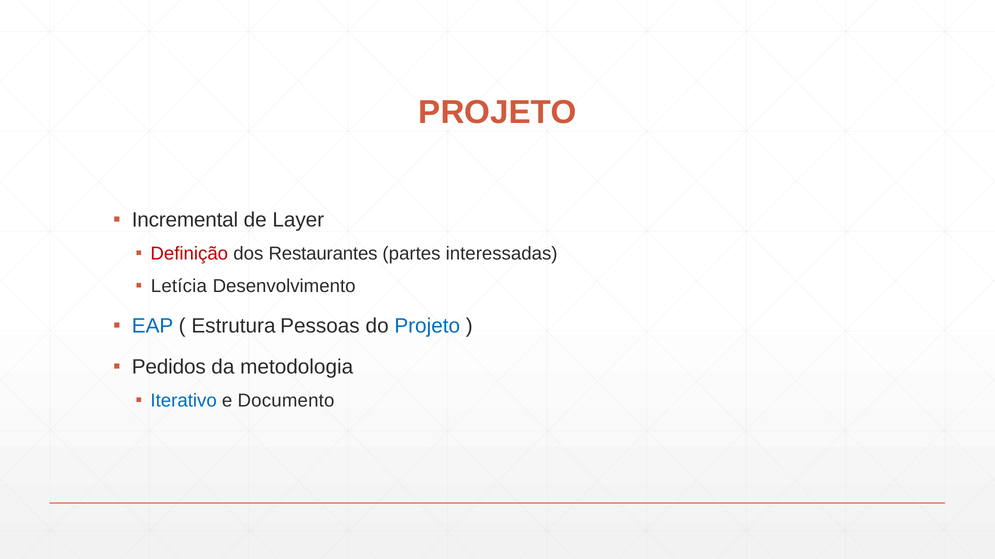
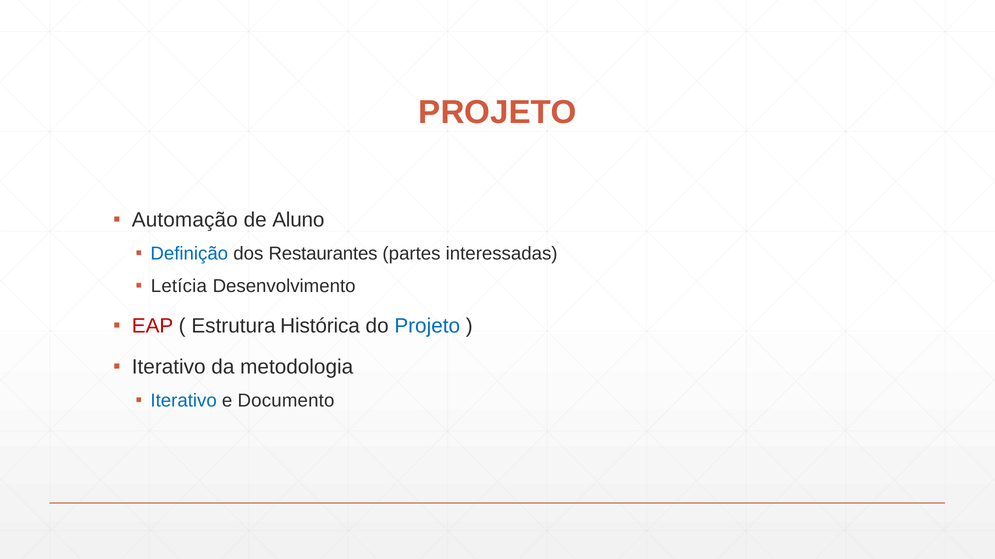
Incremental: Incremental -> Automação
Layer: Layer -> Aluno
Definição colour: red -> blue
EAP colour: blue -> red
Pessoas: Pessoas -> Histórica
Pedidos at (169, 367): Pedidos -> Iterativo
